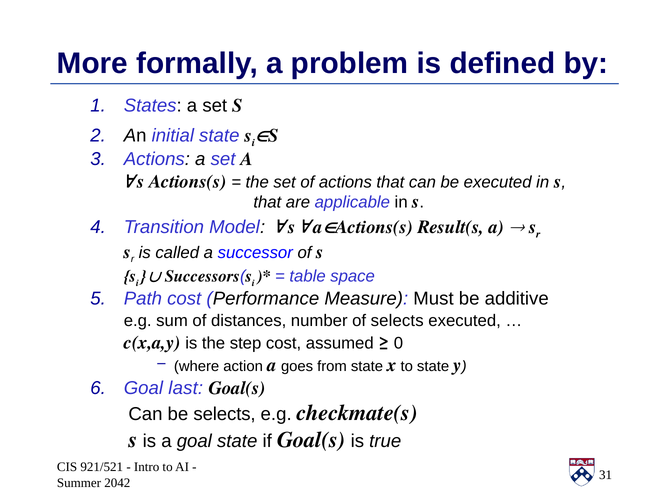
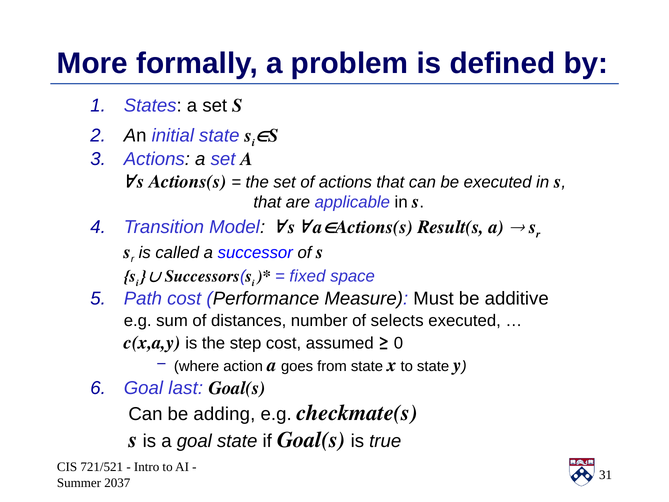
table: table -> fixed
be selects: selects -> adding
921/521: 921/521 -> 721/521
2042: 2042 -> 2037
